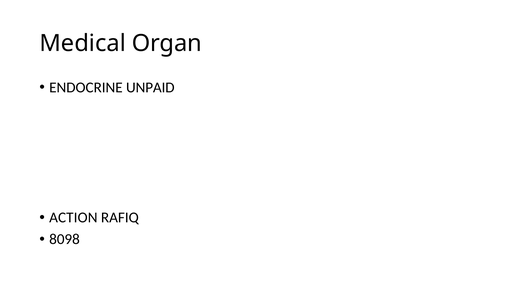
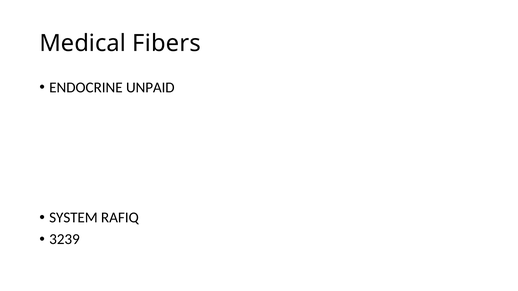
Organ: Organ -> Fibers
ACTION: ACTION -> SYSTEM
8098: 8098 -> 3239
